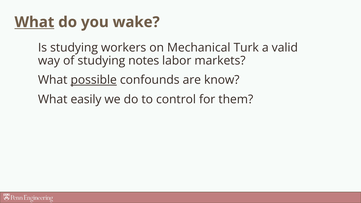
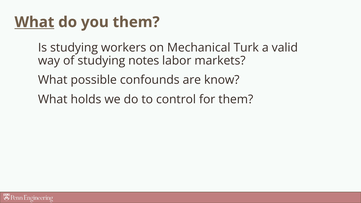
you wake: wake -> them
possible underline: present -> none
easily: easily -> holds
